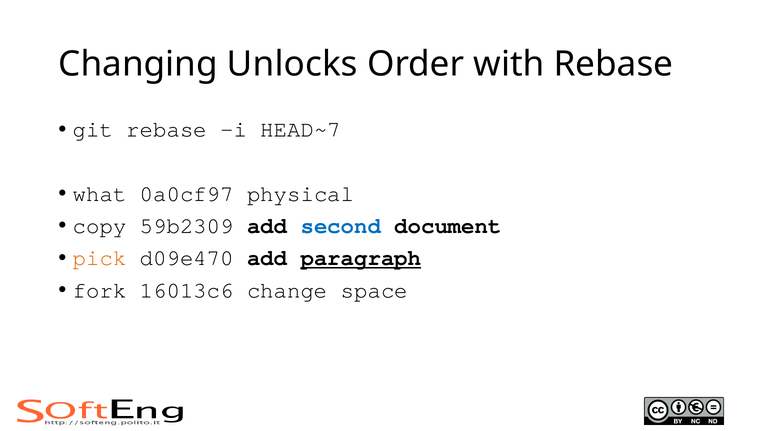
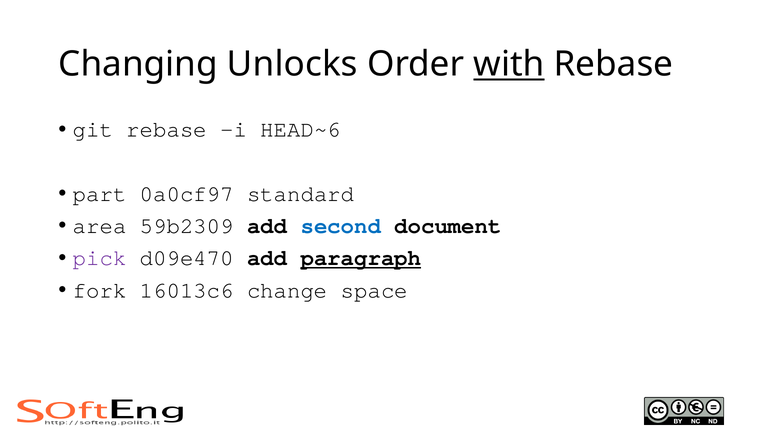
with underline: none -> present
HEAD~7: HEAD~7 -> HEAD~6
what: what -> part
physical: physical -> standard
copy: copy -> area
pick colour: orange -> purple
